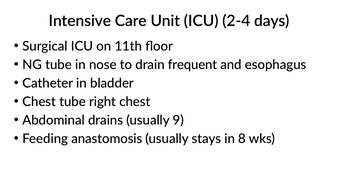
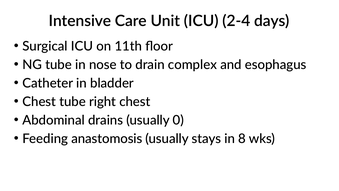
frequent: frequent -> complex
9: 9 -> 0
